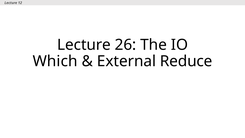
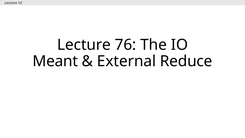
26: 26 -> 76
Which: Which -> Meant
